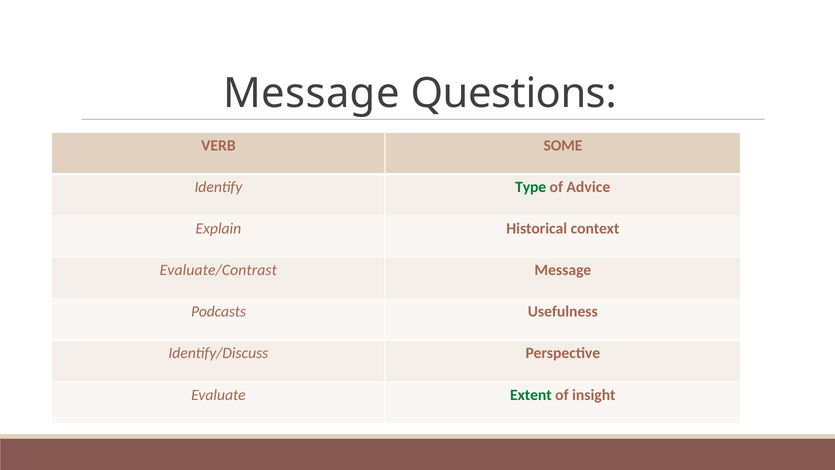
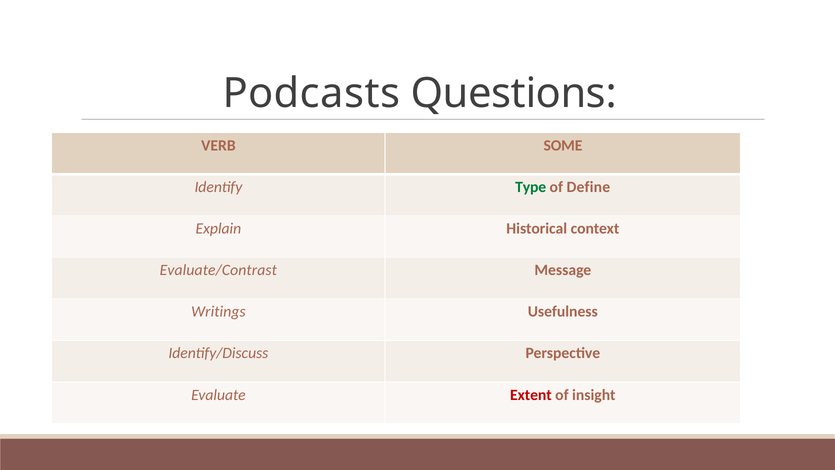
Message at (311, 94): Message -> Podcasts
Advice: Advice -> Define
Podcasts: Podcasts -> Writings
Extent colour: green -> red
